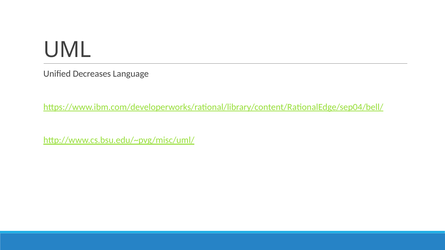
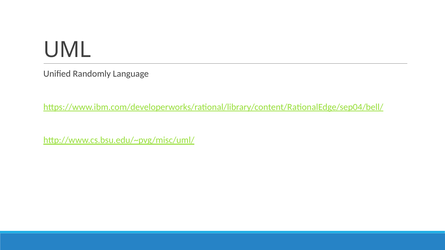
Decreases: Decreases -> Randomly
